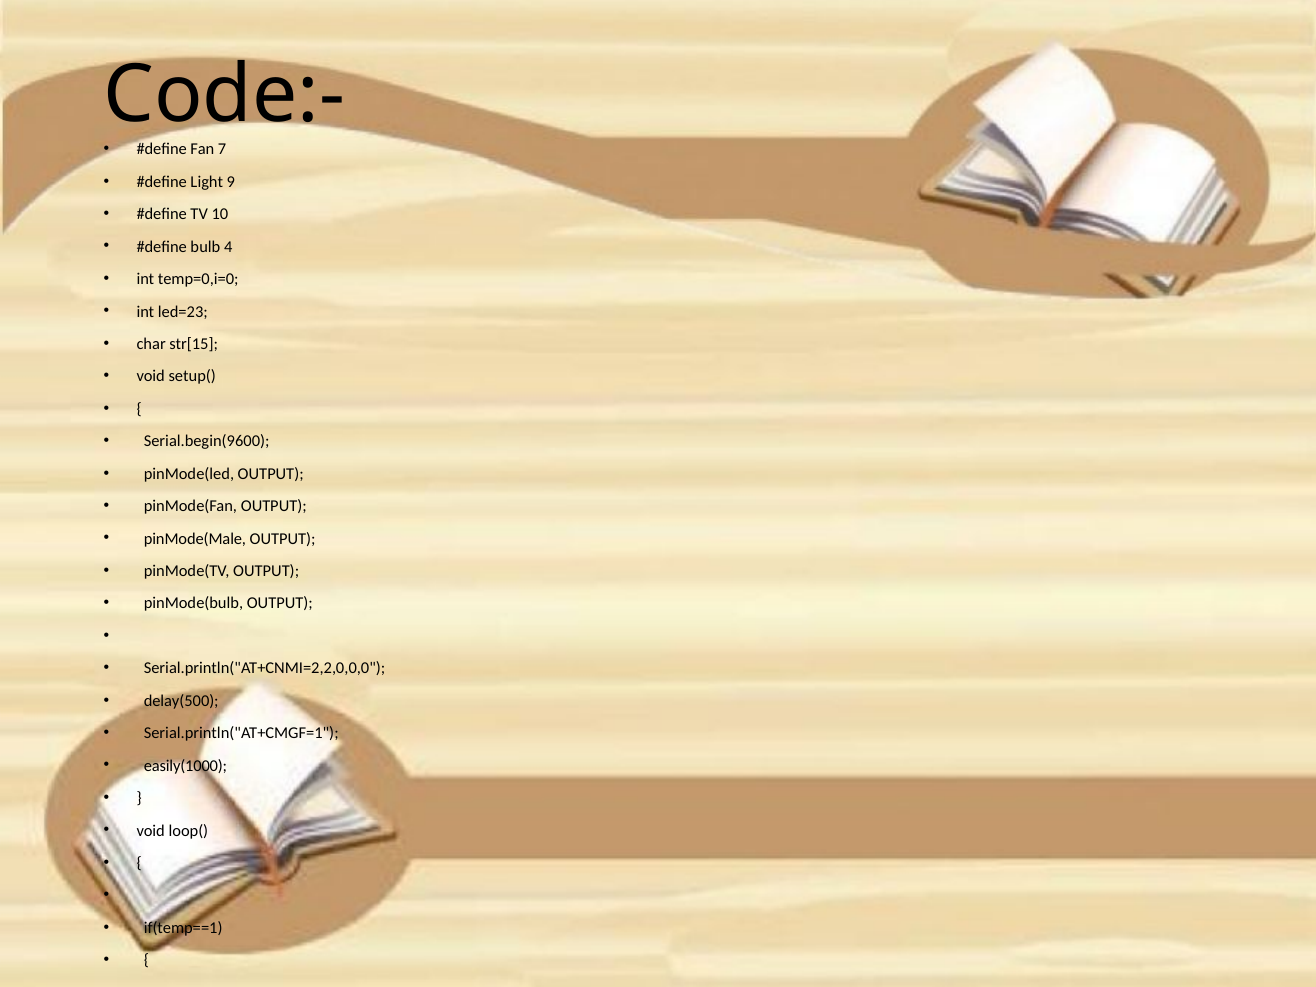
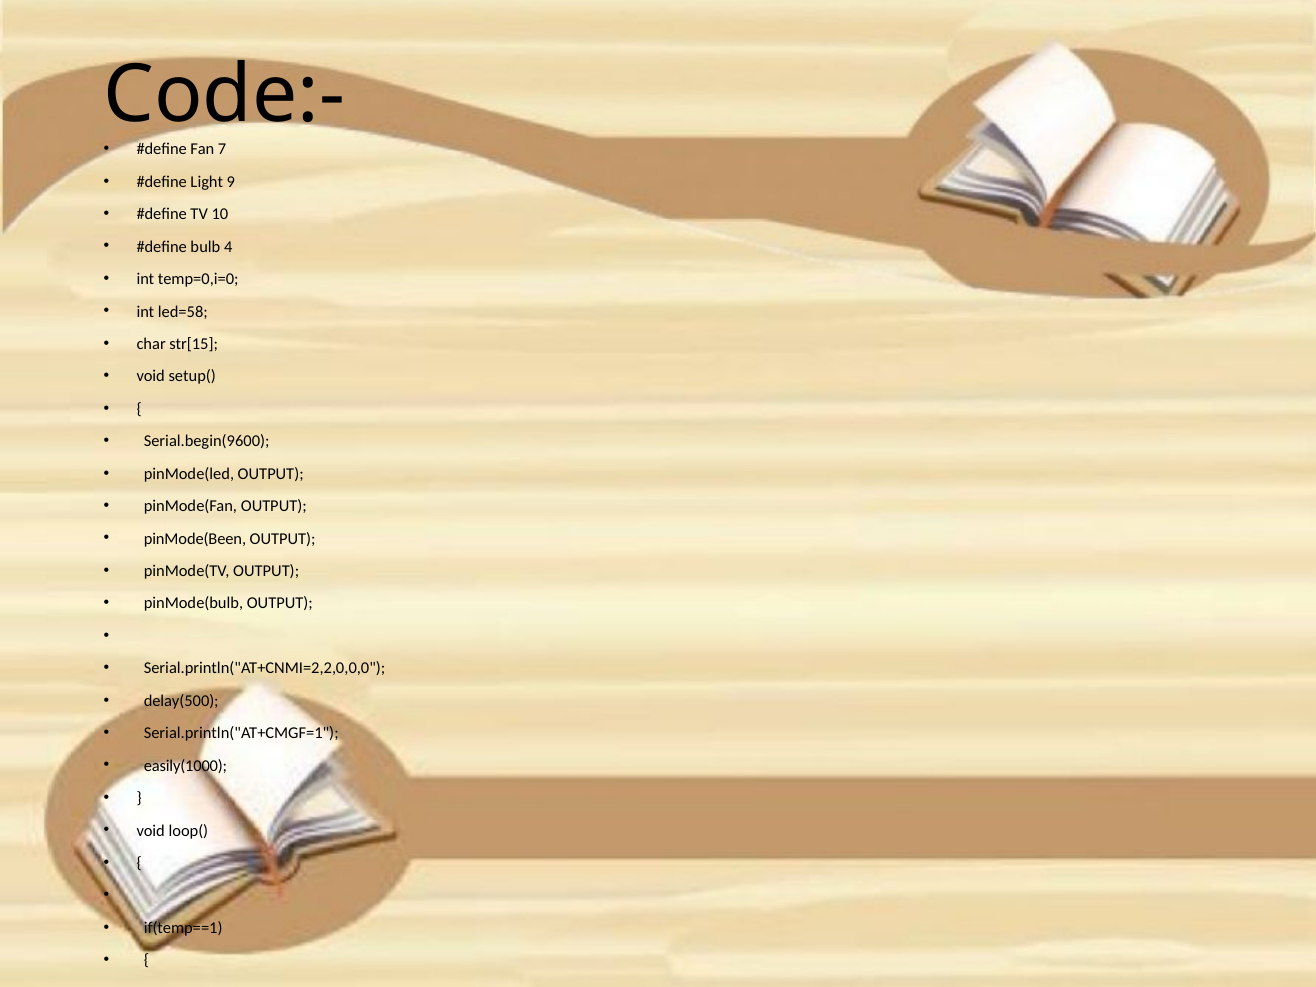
led=23: led=23 -> led=58
pinMode(Male: pinMode(Male -> pinMode(Been
